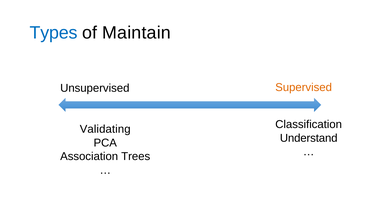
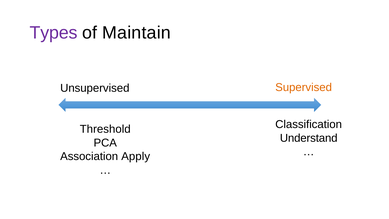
Types colour: blue -> purple
Validating: Validating -> Threshold
Trees: Trees -> Apply
